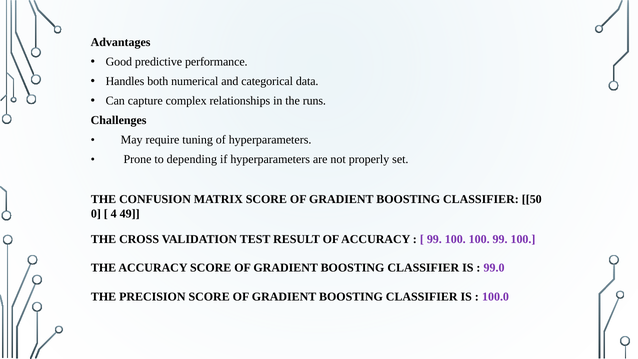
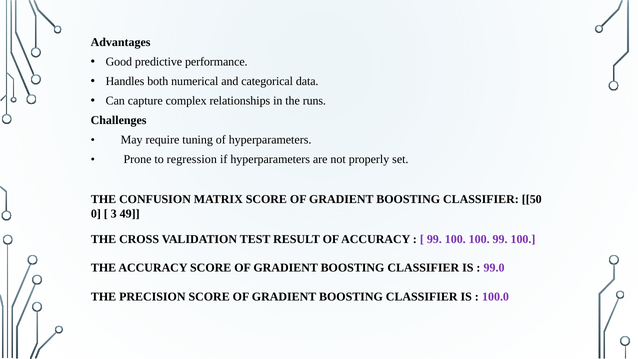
depending: depending -> regression
4: 4 -> 3
